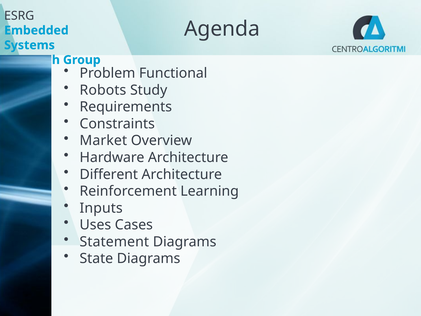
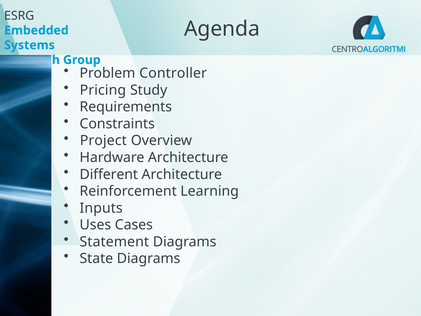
Functional: Functional -> Controller
Robots: Robots -> Pricing
Market: Market -> Project
